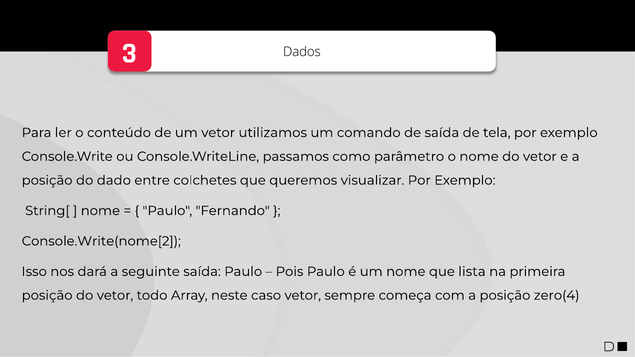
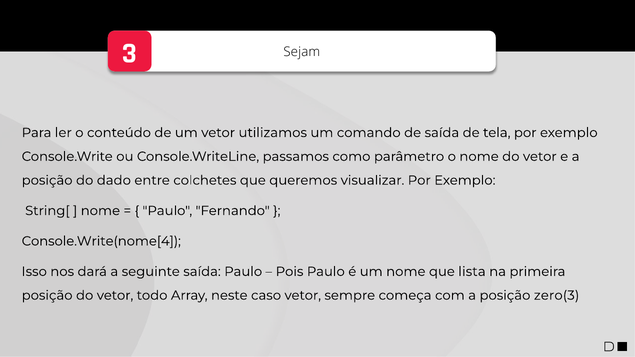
Dados: Dados -> Sejam
Console.Write(nome[2: Console.Write(nome[2 -> Console.Write(nome[4
zero(4: zero(4 -> zero(3
